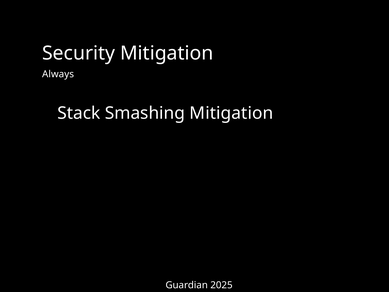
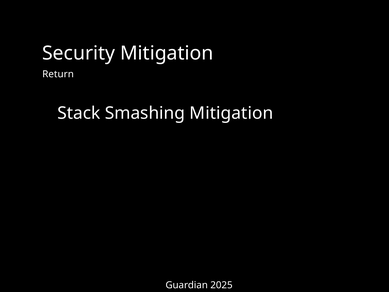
Always: Always -> Return
